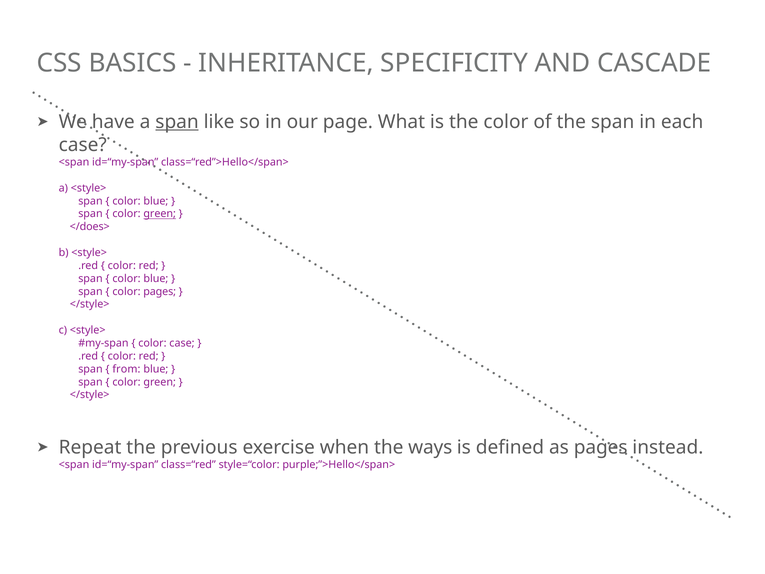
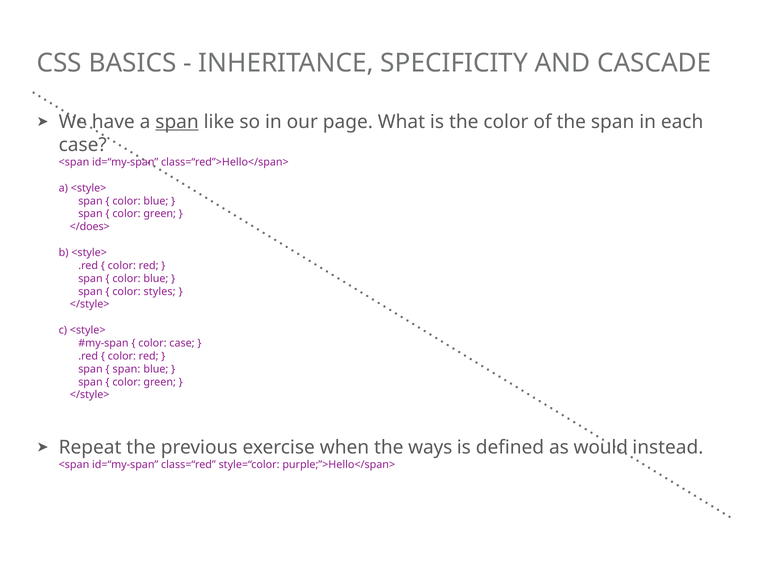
green at (160, 214) underline: present -> none
color pages: pages -> styles
from at (126, 369): from -> span
as pages: pages -> would
